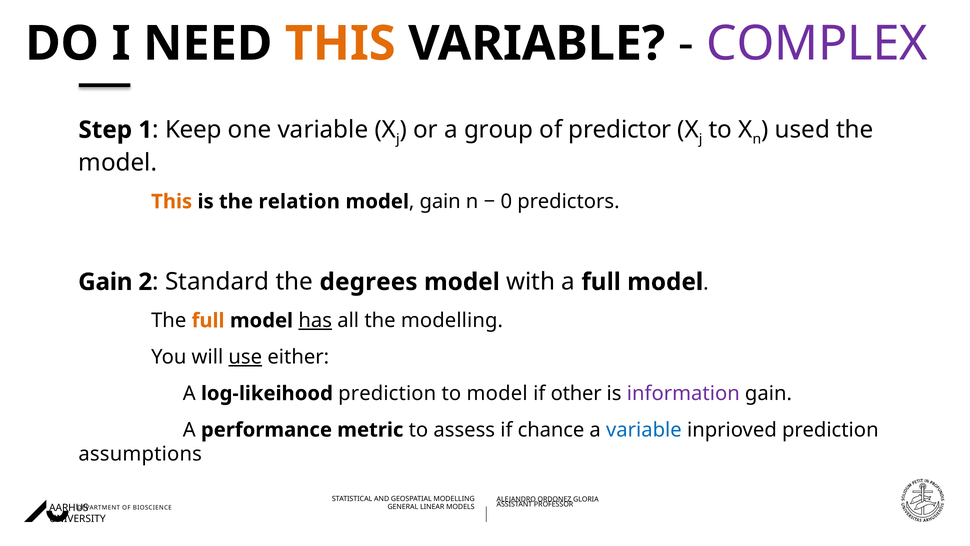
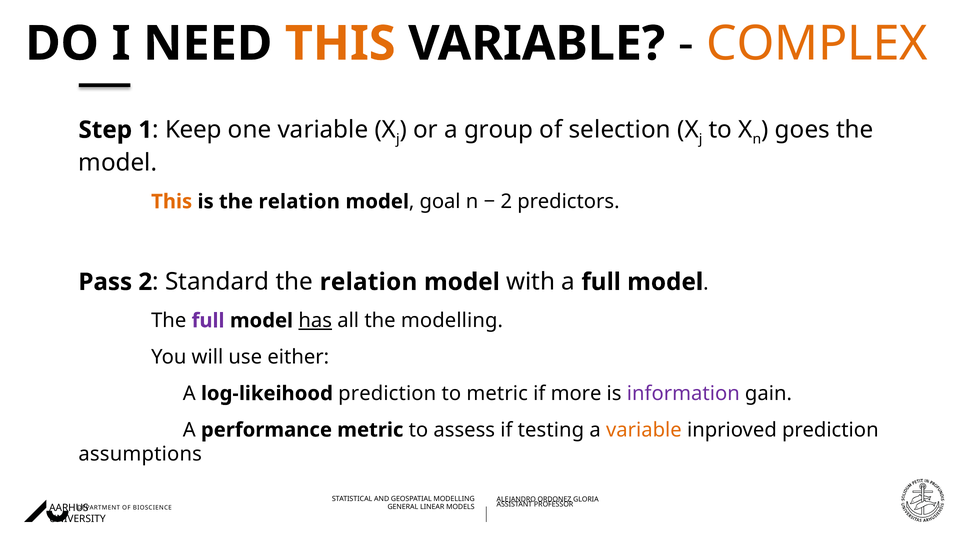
COMPLEX colour: purple -> orange
predictor: predictor -> selection
used: used -> goes
gain at (440, 201): gain -> goal
0 at (506, 201): 0 -> 2
Gain at (105, 282): Gain -> Pass
degrees at (369, 282): degrees -> relation
full at (208, 320) colour: orange -> purple
use underline: present -> none
to model: model -> metric
other: other -> more
chance: chance -> testing
variable at (644, 430) colour: blue -> orange
